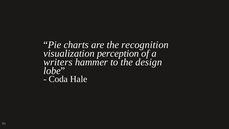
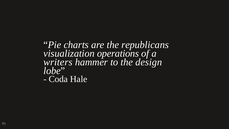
recognition: recognition -> republicans
perception: perception -> operations
